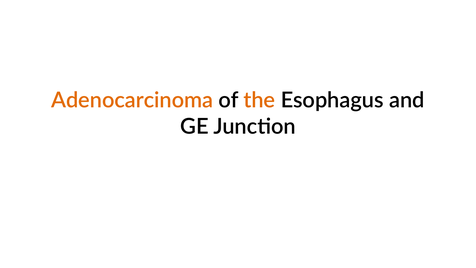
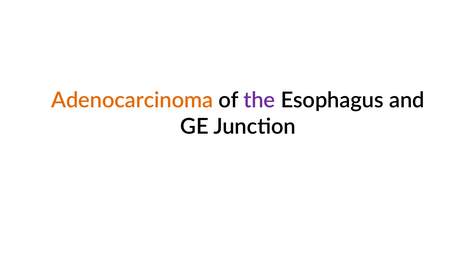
the colour: orange -> purple
